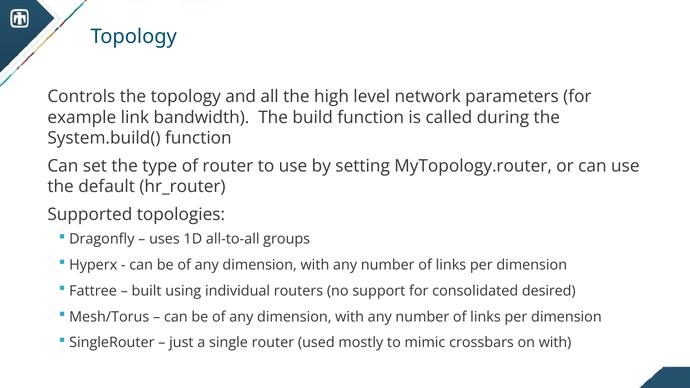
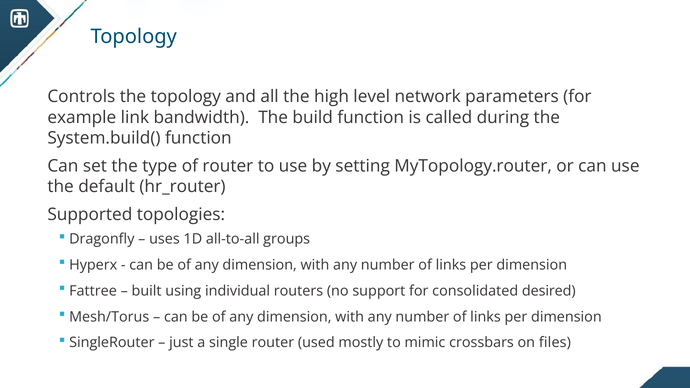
on with: with -> files
